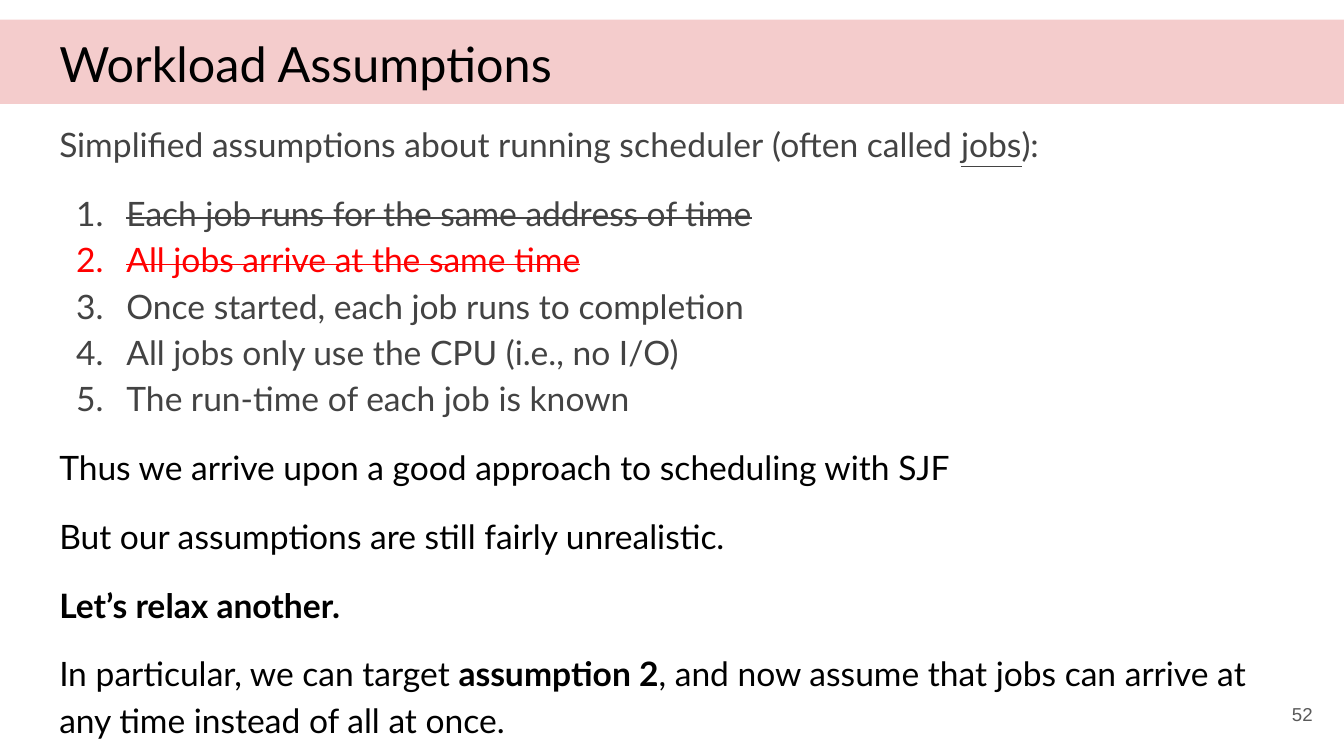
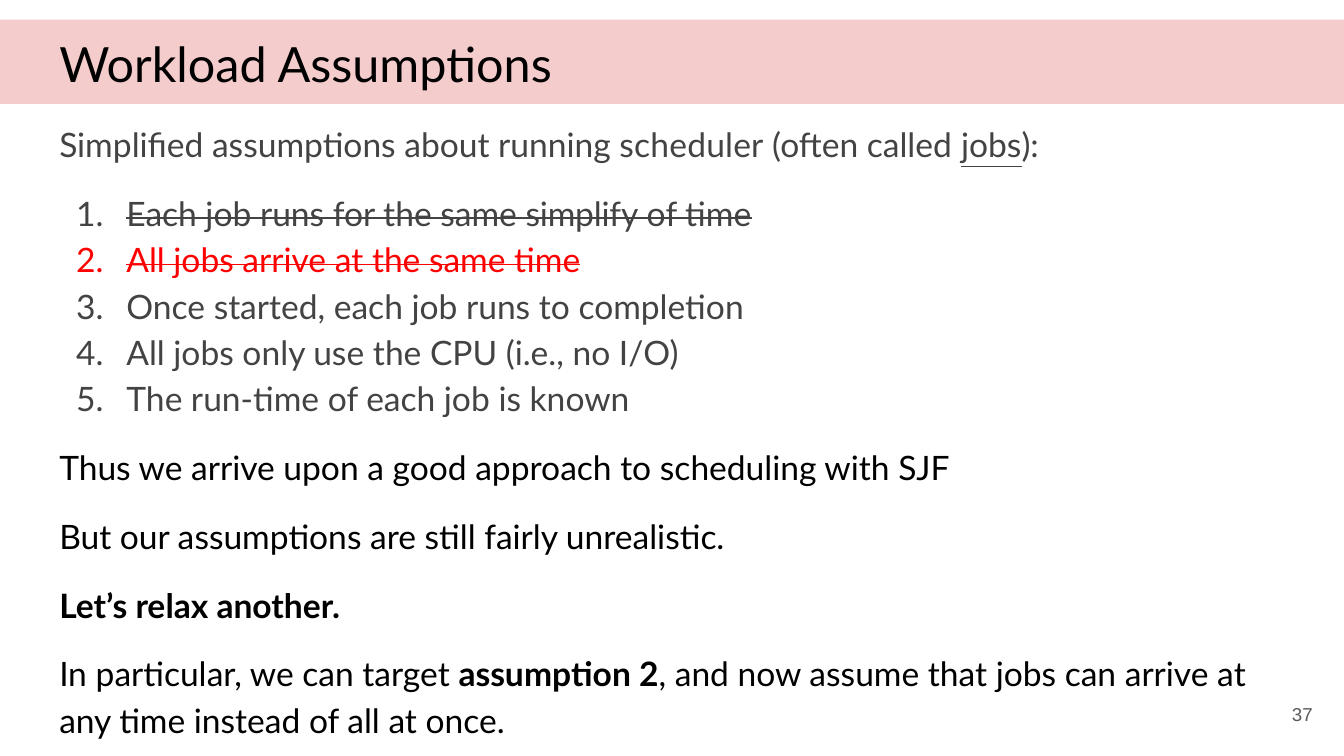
address: address -> simplify
52: 52 -> 37
